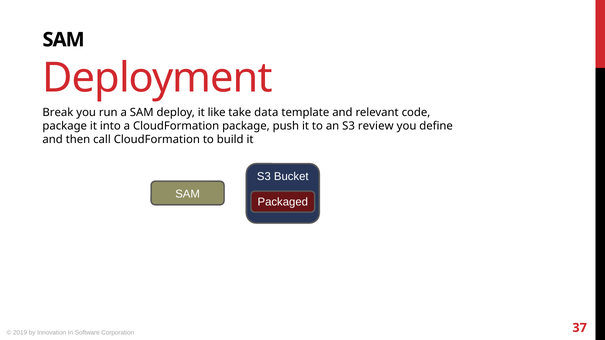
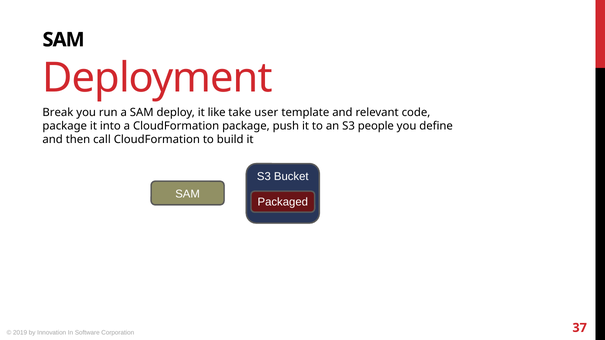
data: data -> user
review: review -> people
